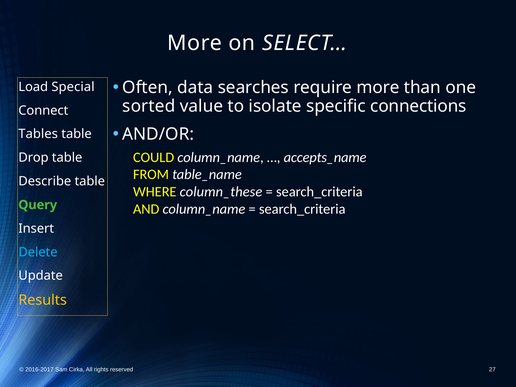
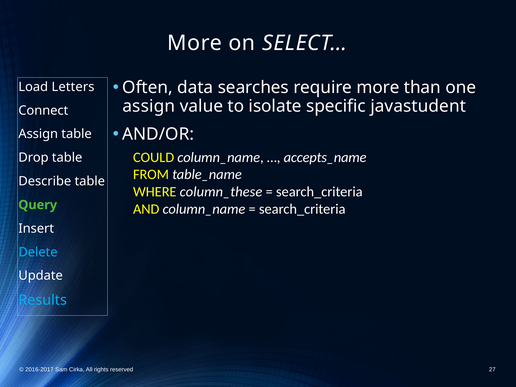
Special: Special -> Letters
sorted at (149, 106): sorted -> assign
connections: connections -> javastudent
Tables at (38, 134): Tables -> Assign
Results colour: yellow -> light blue
